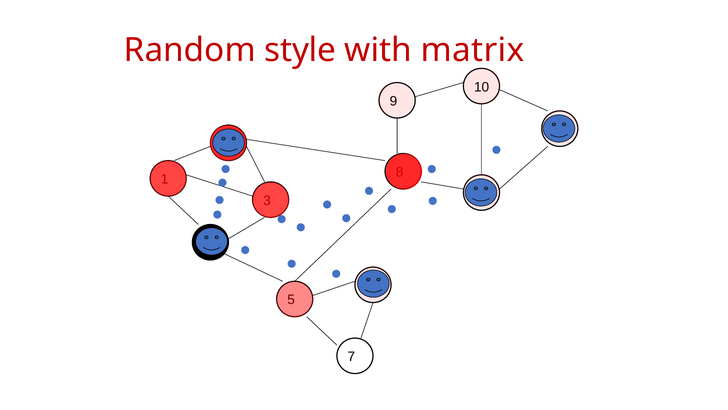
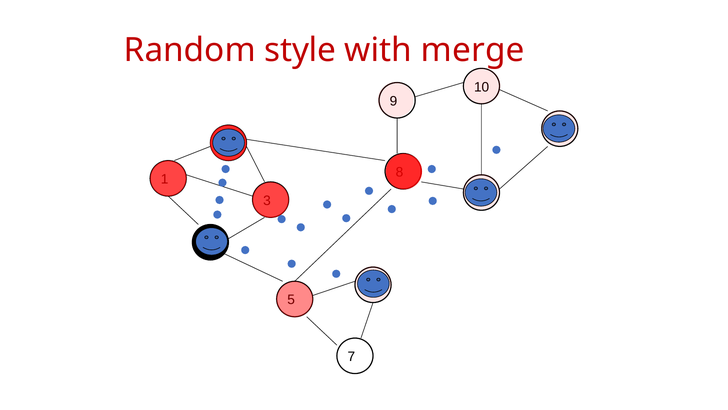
matrix: matrix -> merge
